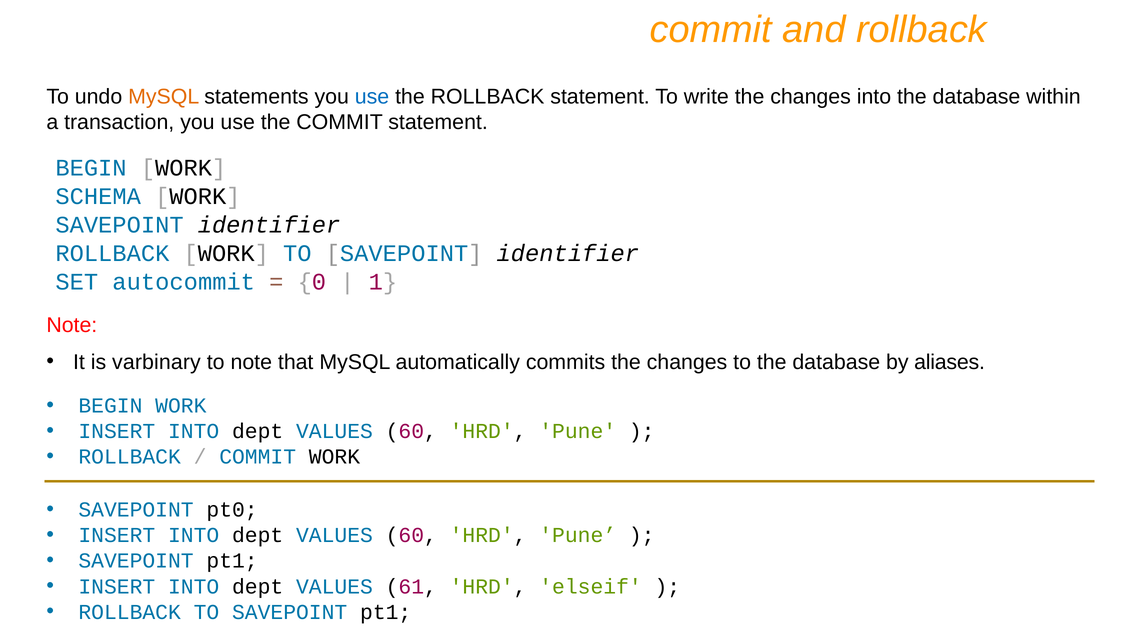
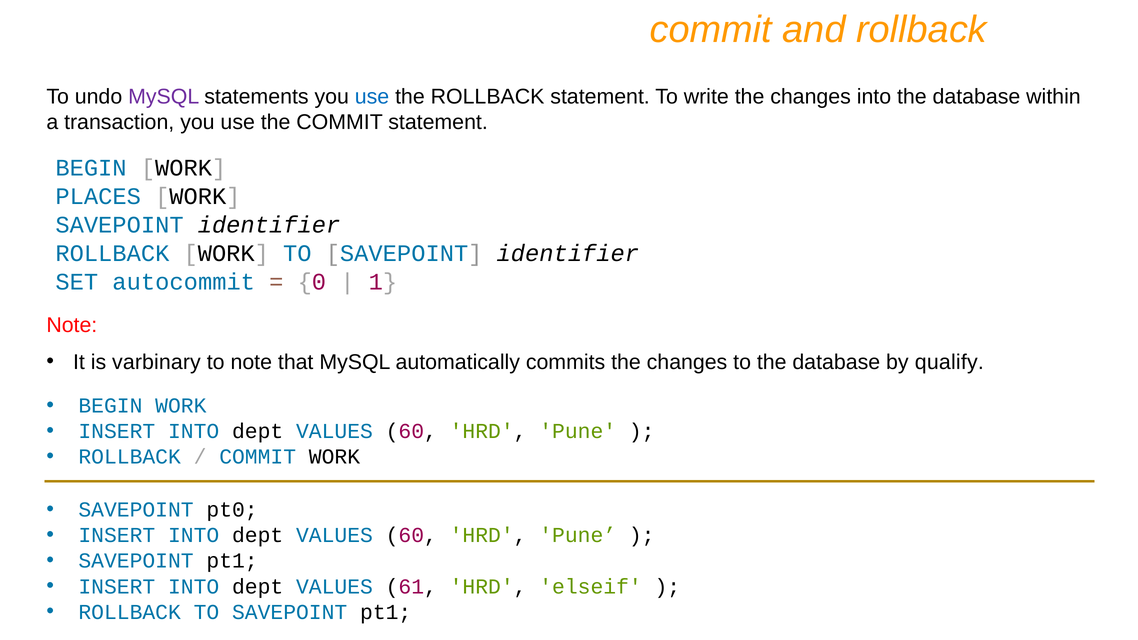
MySQL at (164, 97) colour: orange -> purple
SCHEMA: SCHEMA -> PLACES
aliases: aliases -> qualify
